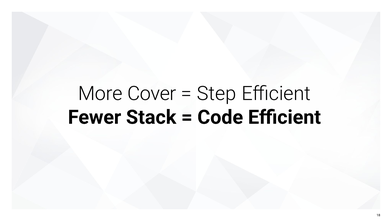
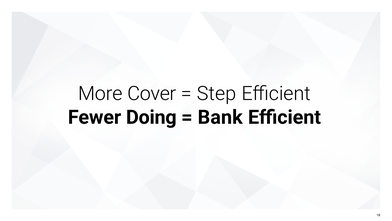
Stack: Stack -> Doing
Code: Code -> Bank
